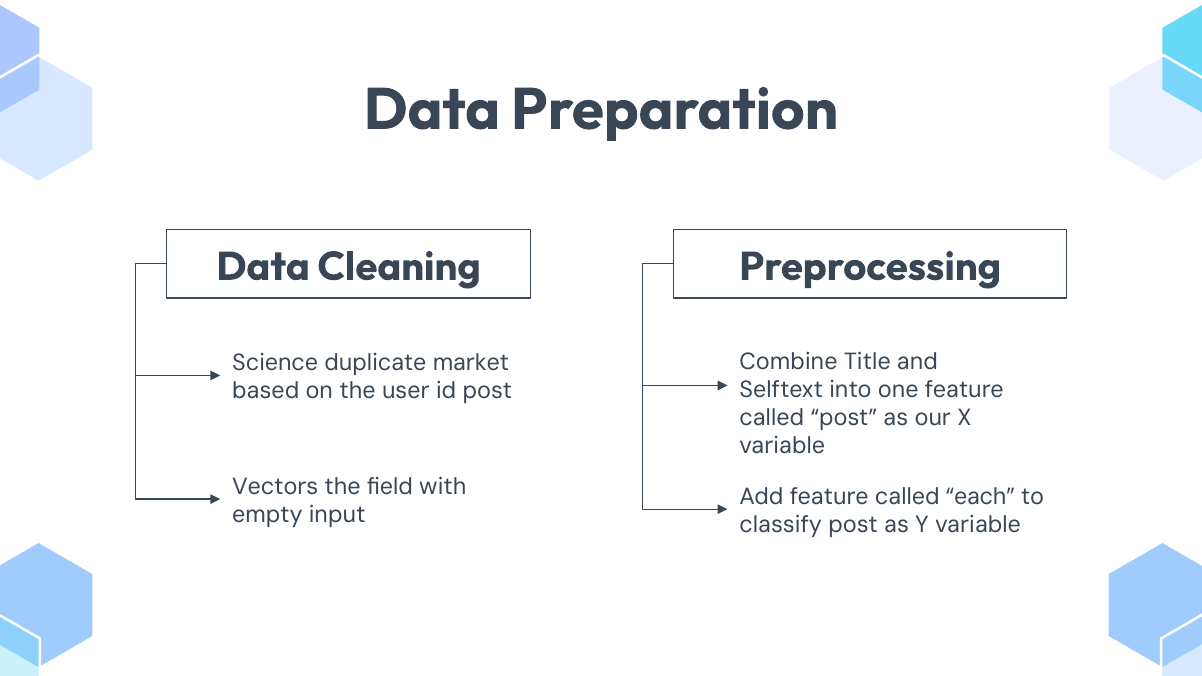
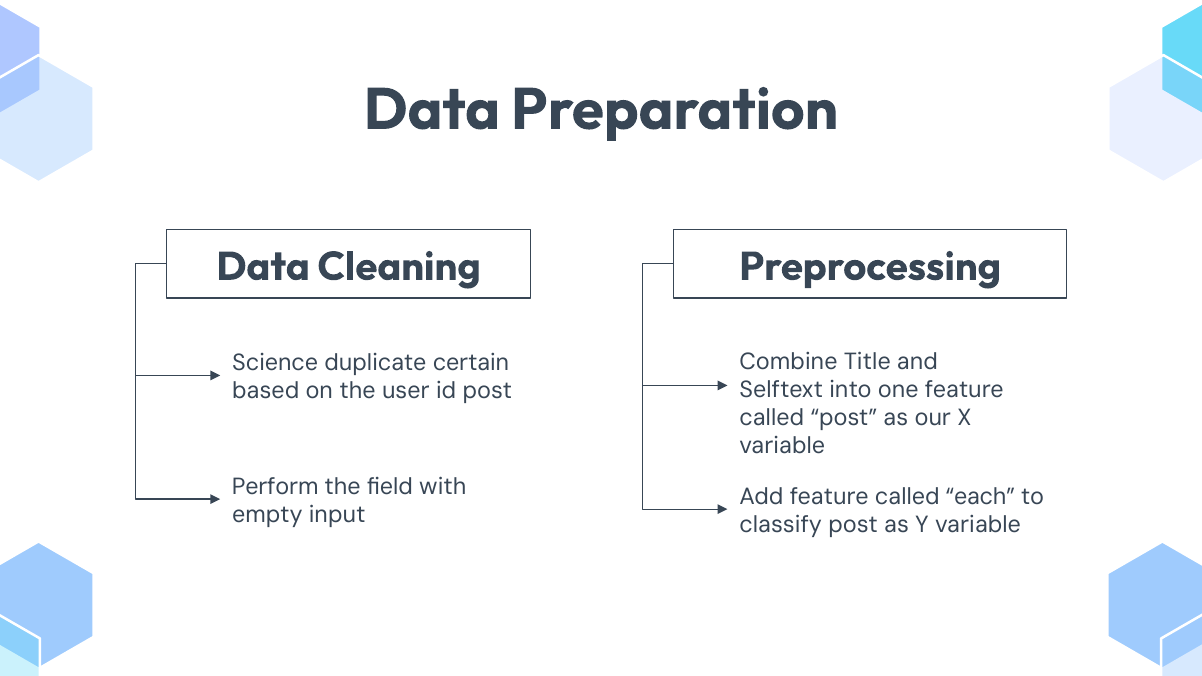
market: market -> certain
Vectors: Vectors -> Perform
